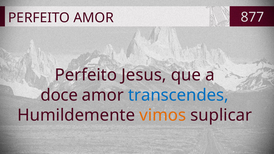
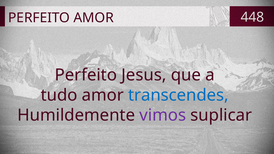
877: 877 -> 448
doce: doce -> tudo
vimos colour: orange -> purple
